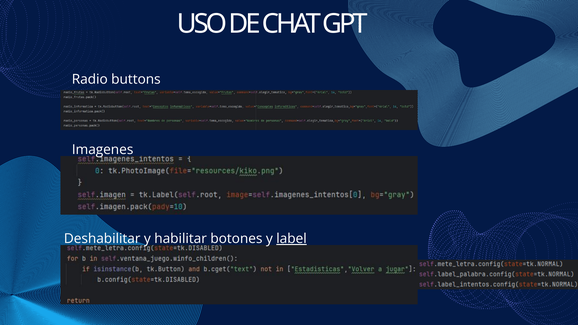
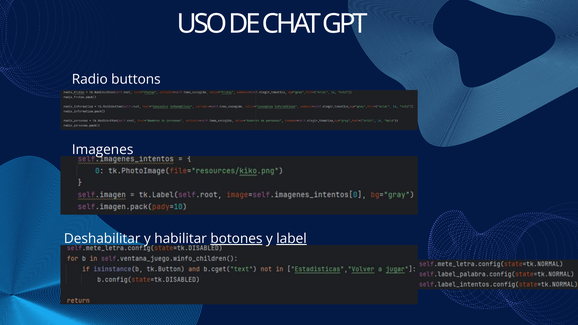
botones underline: none -> present
